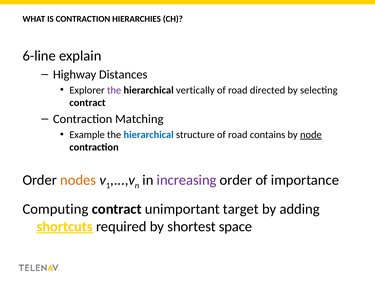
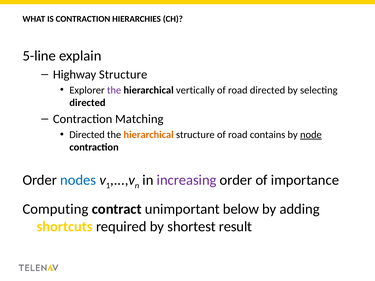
6-line: 6-line -> 5-line
Highway Distances: Distances -> Structure
contract at (87, 103): contract -> directed
Example at (87, 135): Example -> Directed
hierarchical at (149, 135) colour: blue -> orange
nodes colour: orange -> blue
target: target -> below
shortcuts underline: present -> none
space: space -> result
